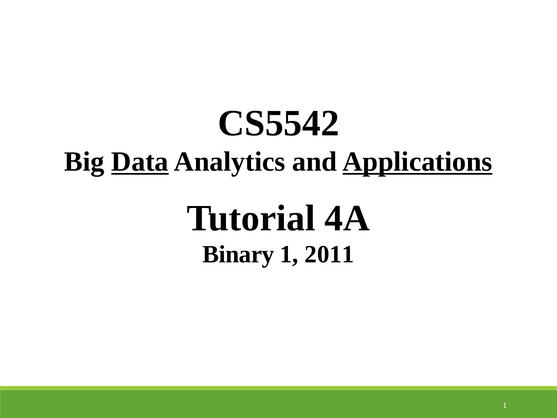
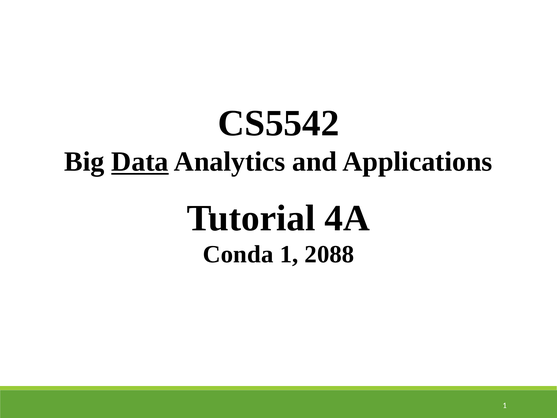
Applications underline: present -> none
Binary: Binary -> Conda
2011: 2011 -> 2088
